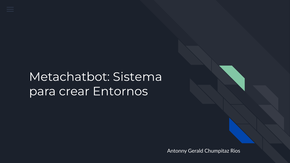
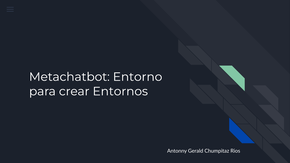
Sistema: Sistema -> Entorno
